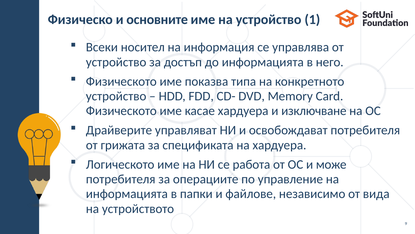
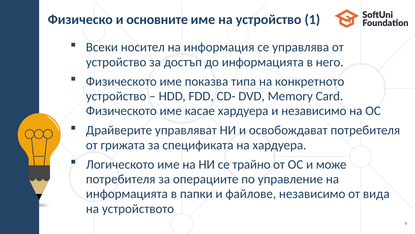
и изключване: изключване -> независимо
работа: работа -> трайно
